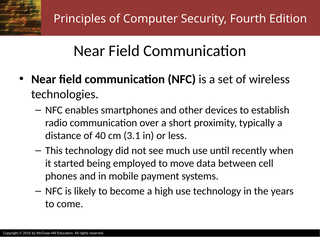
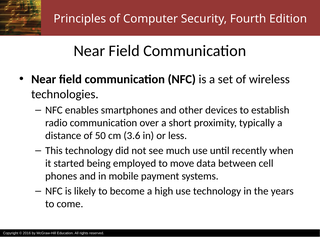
40: 40 -> 50
3.1: 3.1 -> 3.6
